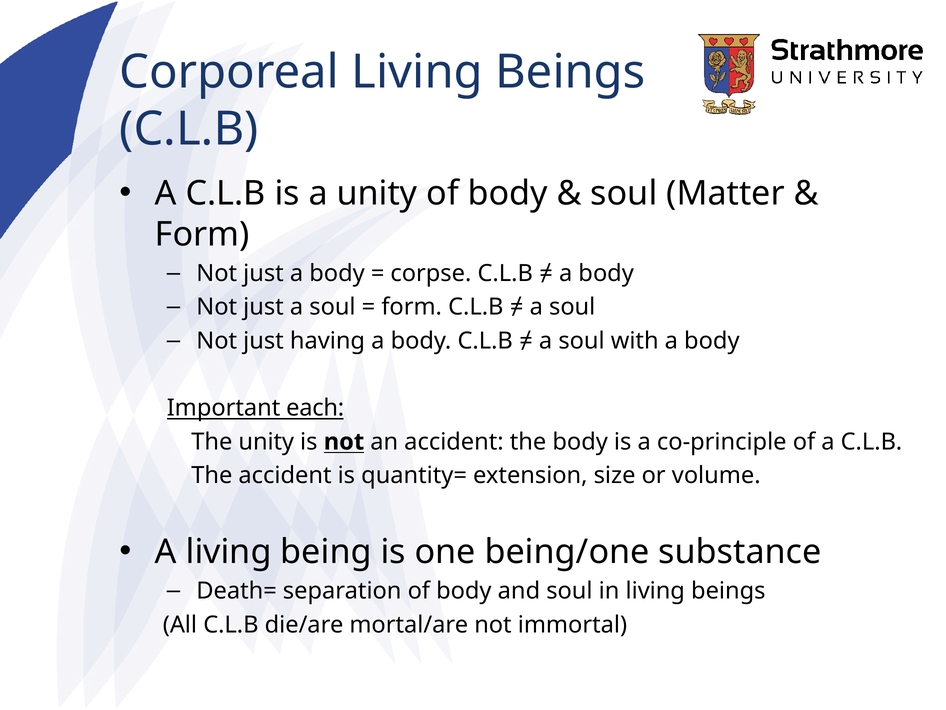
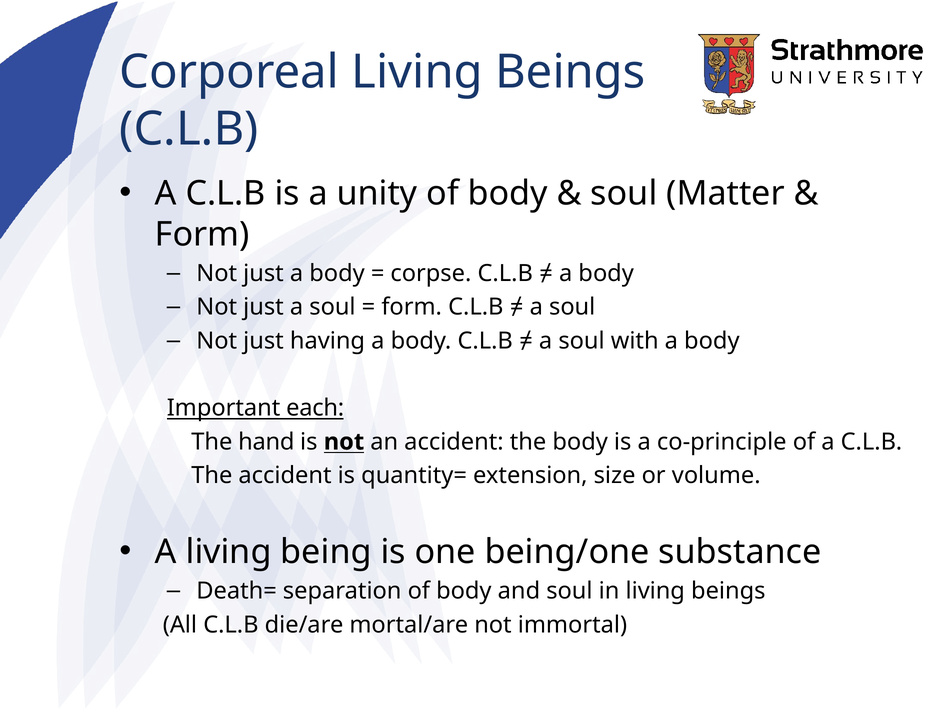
The unity: unity -> hand
